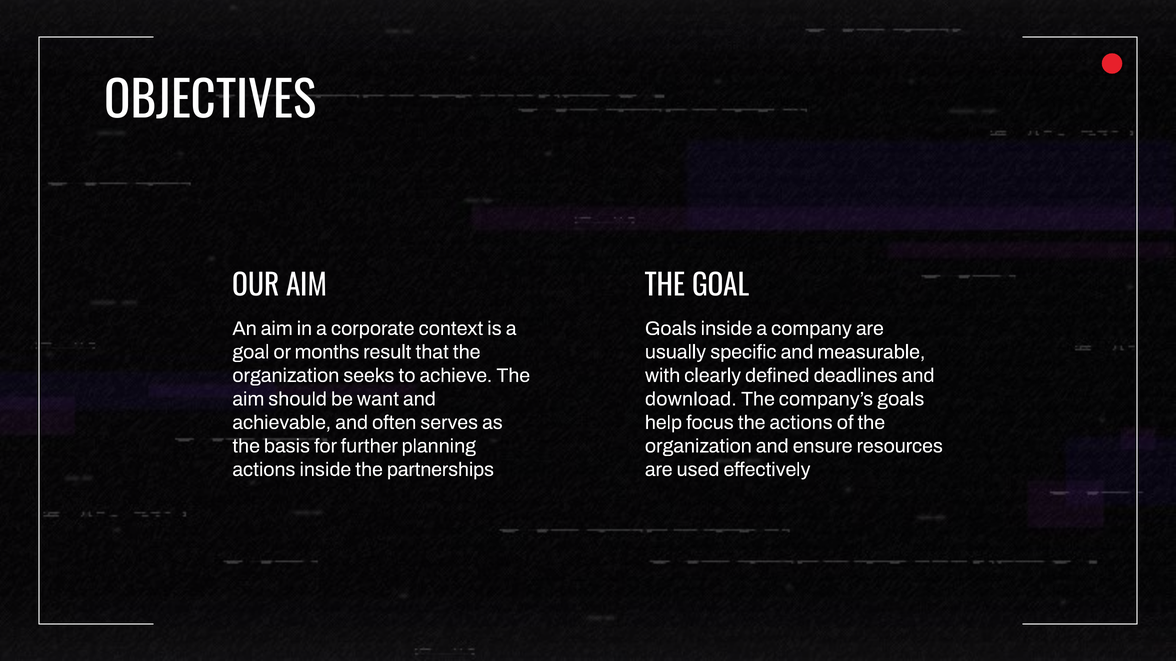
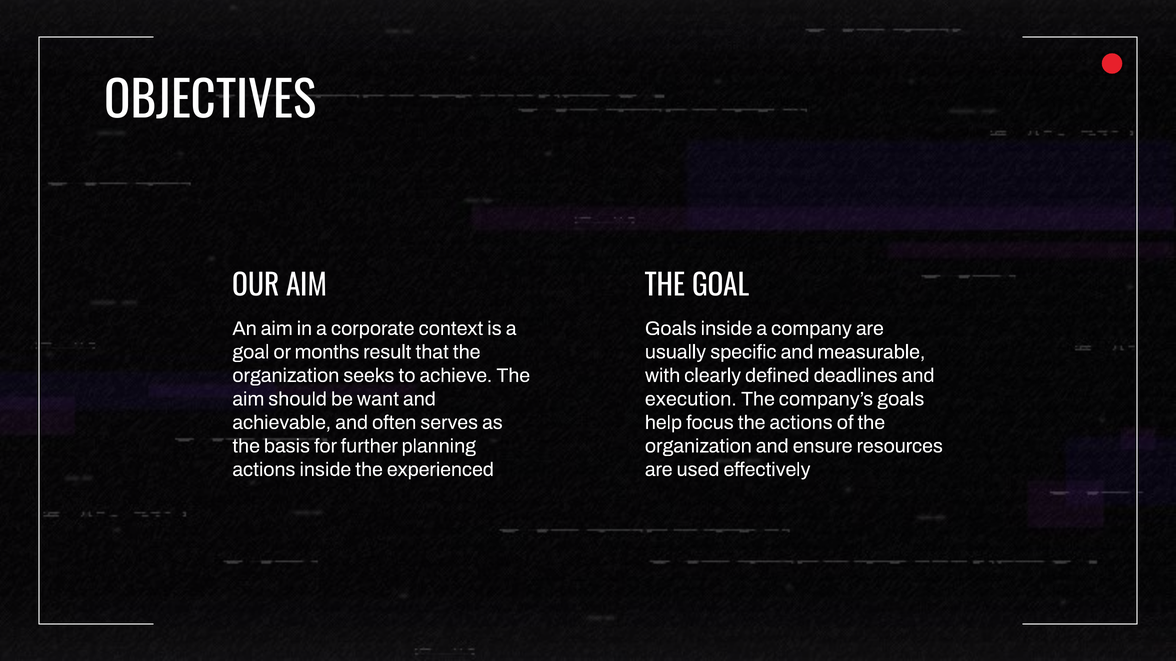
download: download -> execution
partnerships: partnerships -> experienced
